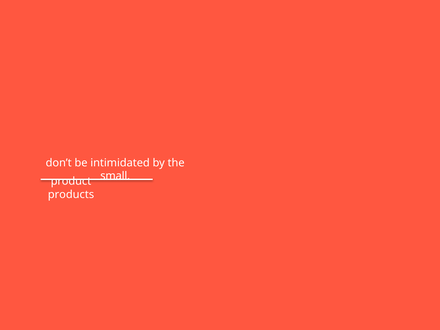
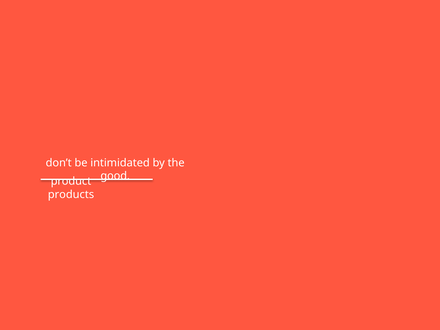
small: small -> good
